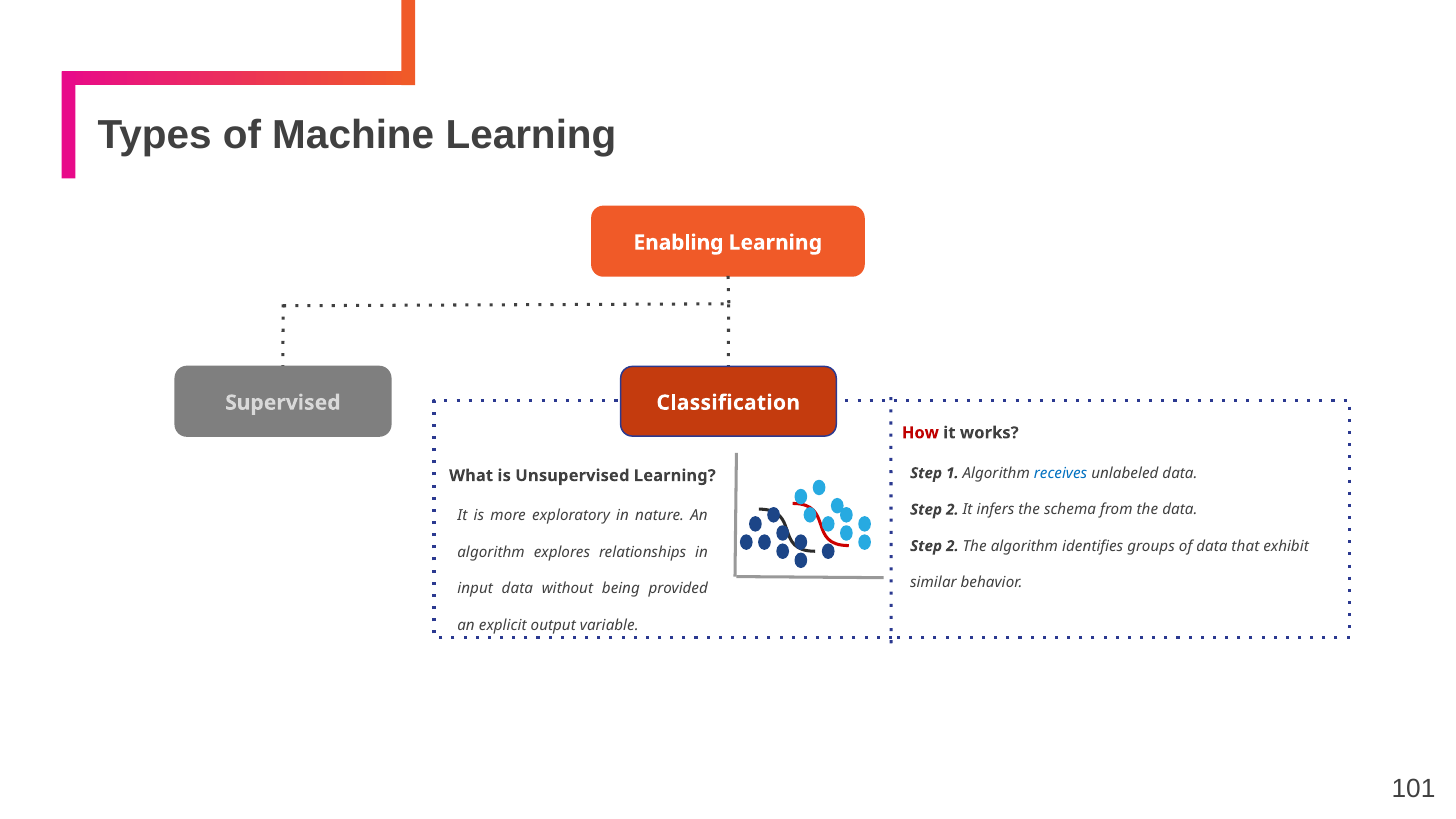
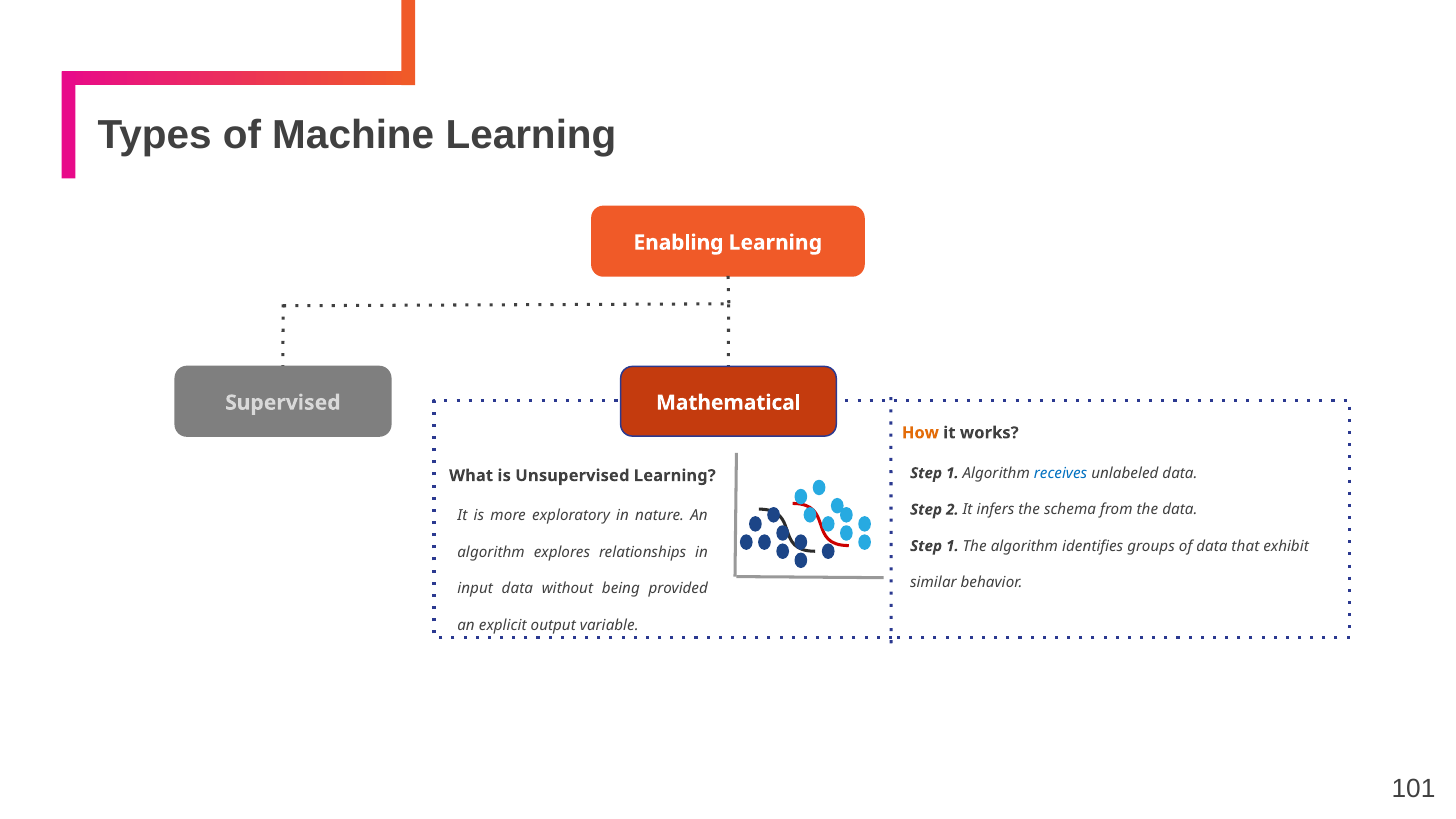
Classification: Classification -> Mathematical
How colour: red -> orange
2 at (952, 546): 2 -> 1
